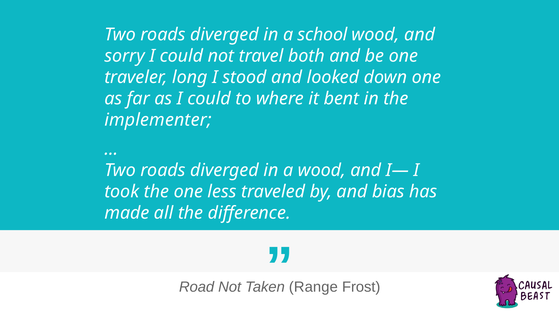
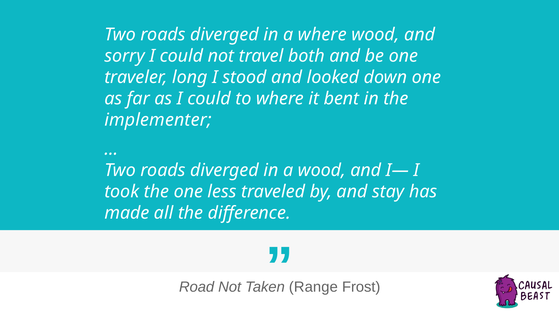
a school: school -> where
bias: bias -> stay
